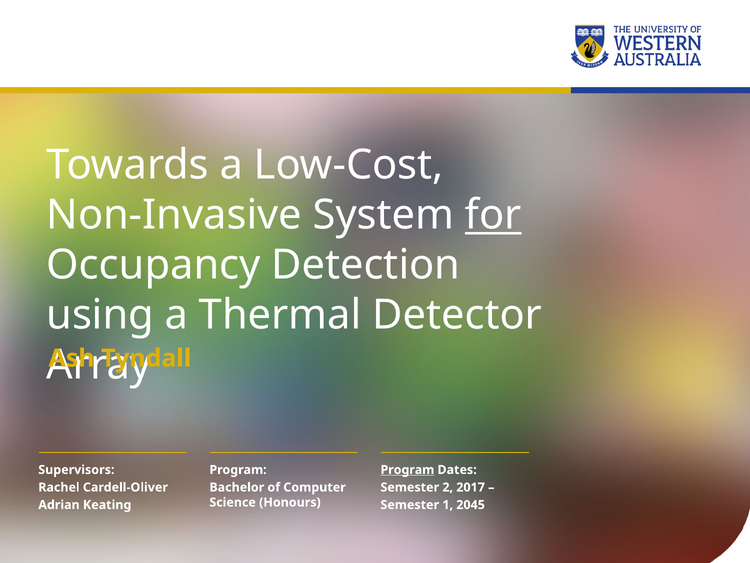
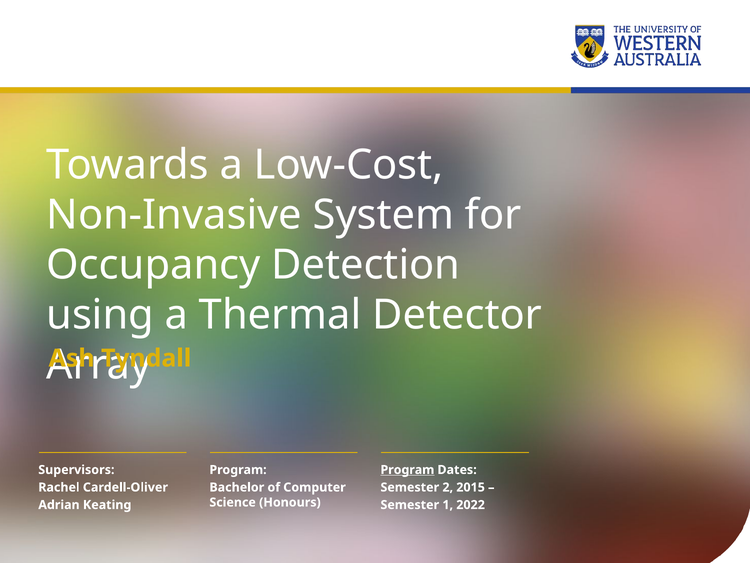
for underline: present -> none
2017: 2017 -> 2015
2045: 2045 -> 2022
